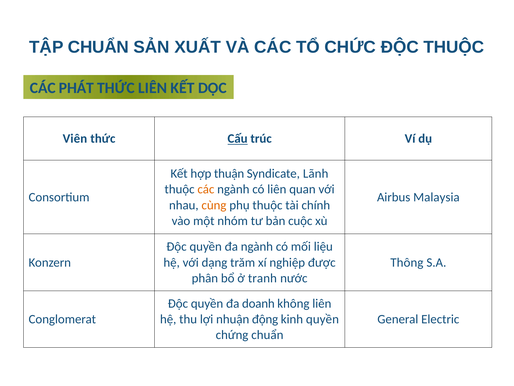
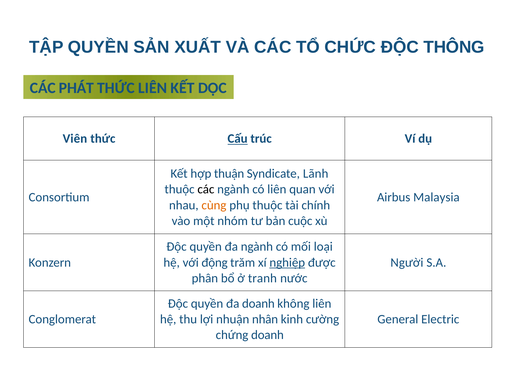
TẬP CHUẨN: CHUẨN -> QUYỀN
ĐỘC THUỘC: THUỘC -> THÔNG
các at (206, 189) colour: orange -> black
liệu: liệu -> loại
dạng: dạng -> động
nghiệp underline: none -> present
Thông: Thông -> Người
động: động -> nhân
kinh quyền: quyền -> cường
chứng chuẩn: chuẩn -> doanh
